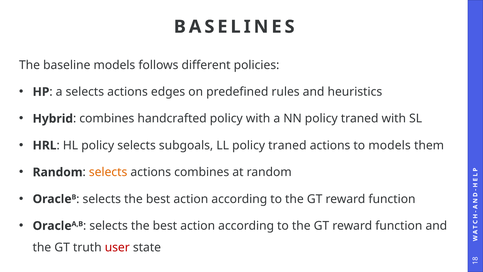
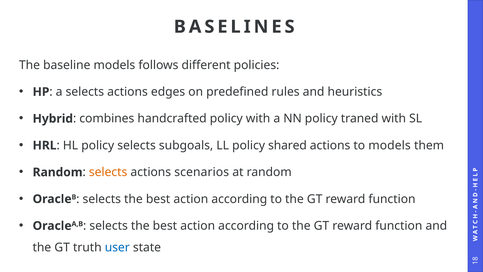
LL policy traned: traned -> shared
actions combines: combines -> scenarios
user colour: red -> blue
